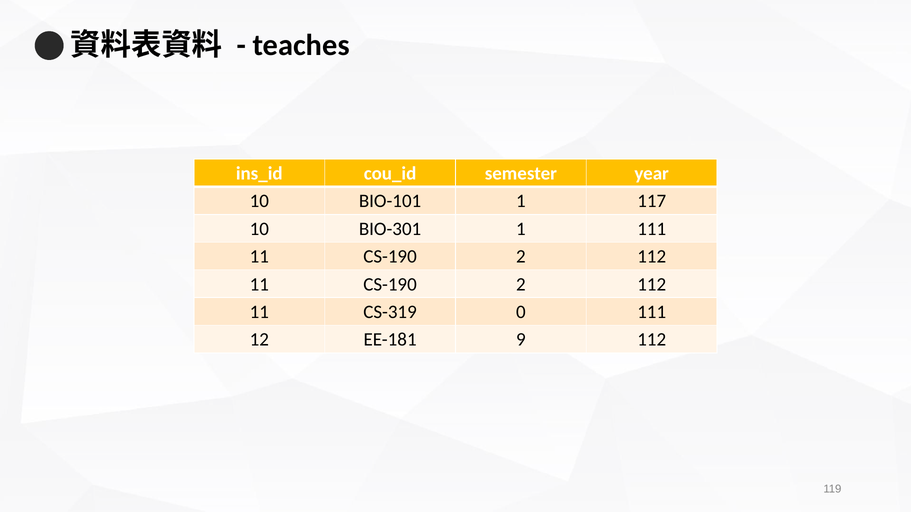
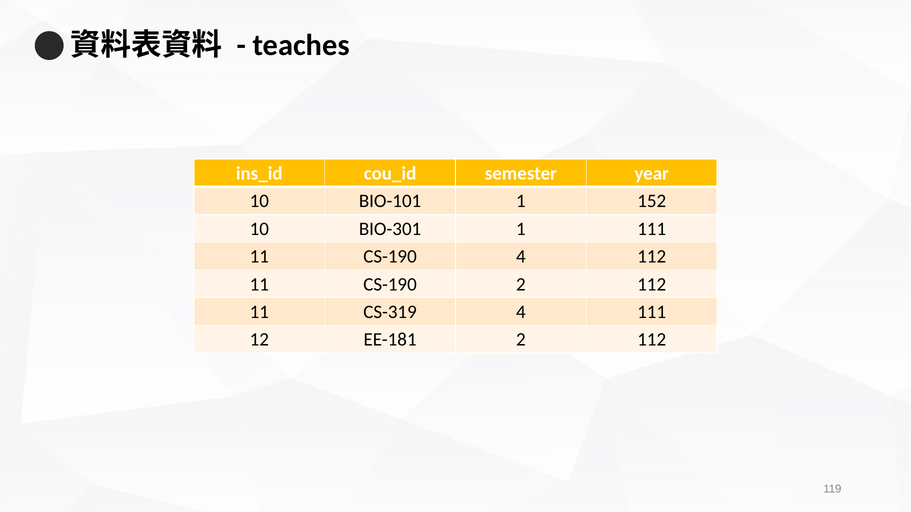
117: 117 -> 152
2 at (521, 257): 2 -> 4
CS-319 0: 0 -> 4
EE-181 9: 9 -> 2
